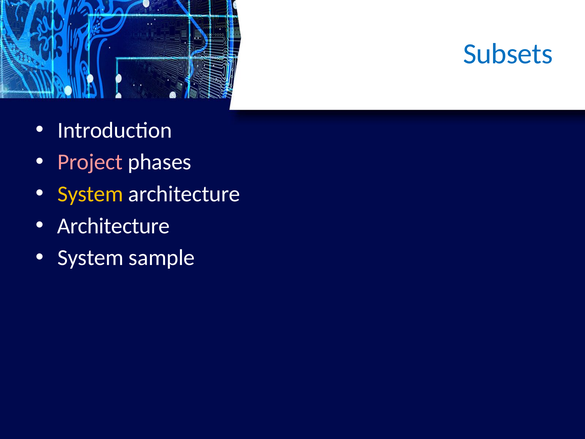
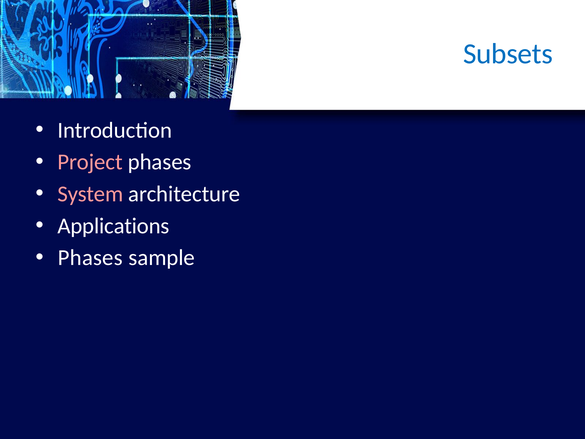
System at (90, 194) colour: yellow -> pink
Architecture at (114, 226): Architecture -> Applications
System at (90, 258): System -> Phases
